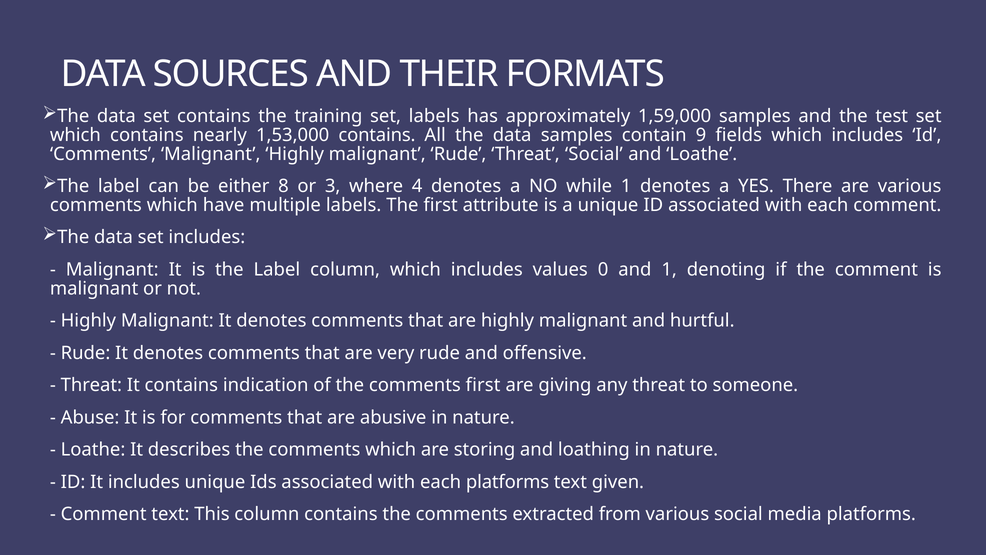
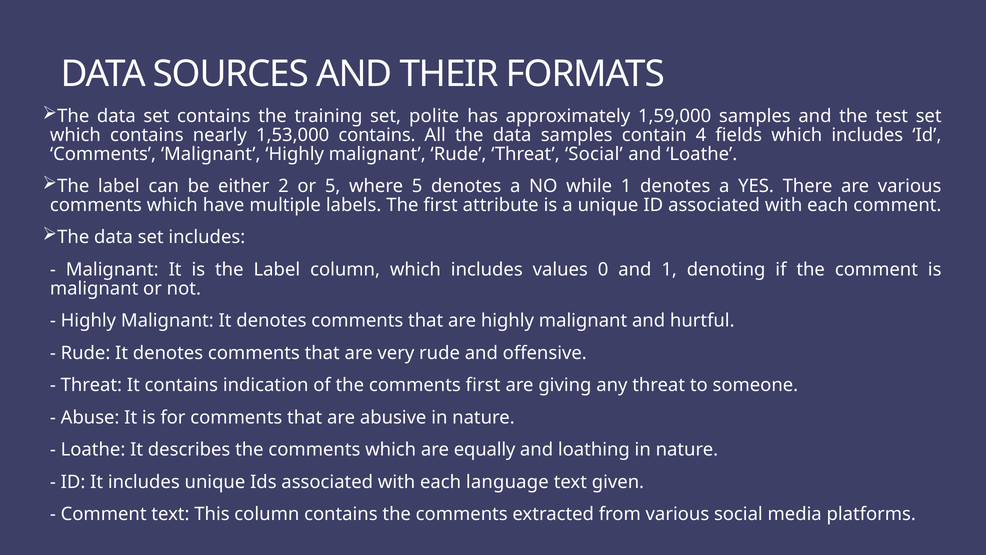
set labels: labels -> polite
9: 9 -> 4
8: 8 -> 2
or 3: 3 -> 5
where 4: 4 -> 5
storing: storing -> equally
each platforms: platforms -> language
